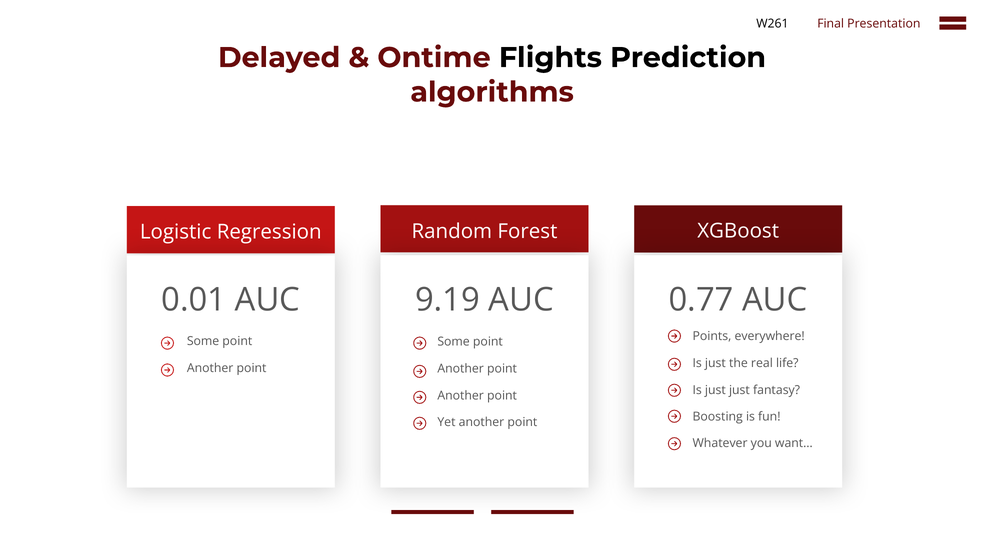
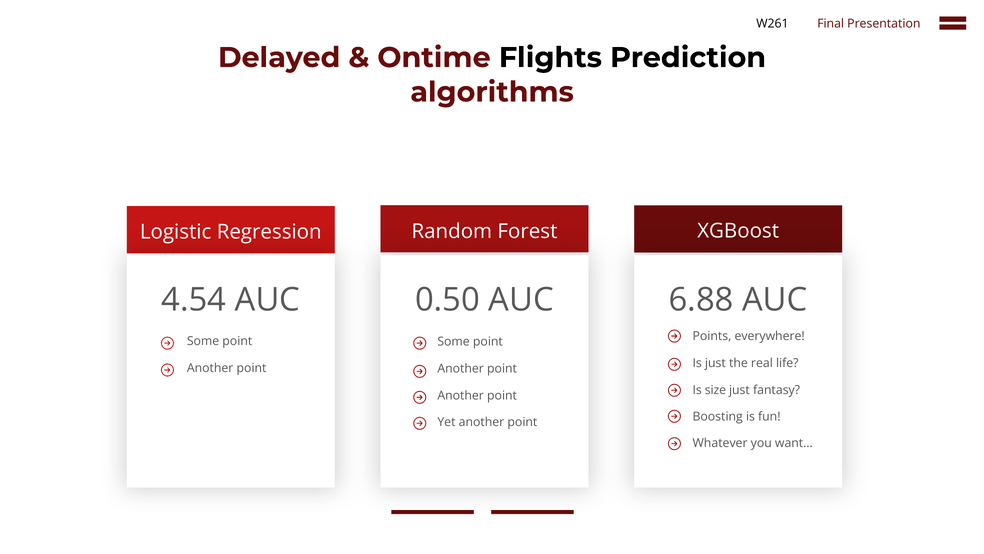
0.01: 0.01 -> 4.54
9.19: 9.19 -> 0.50
0.77: 0.77 -> 6.88
just at (715, 390): just -> size
